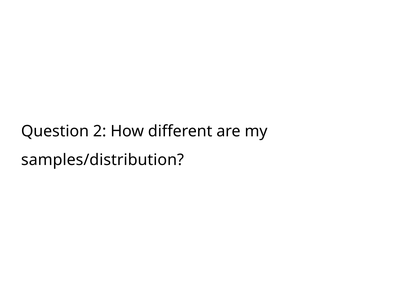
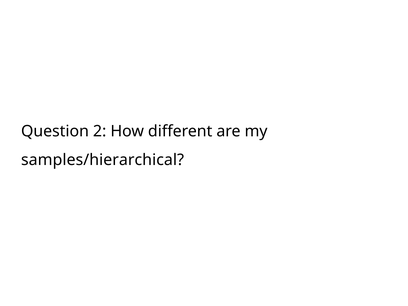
samples/distribution: samples/distribution -> samples/hierarchical
